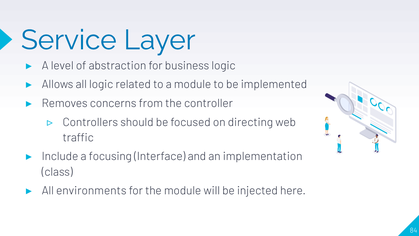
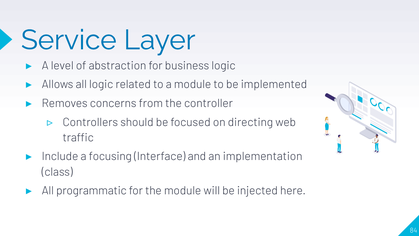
environments: environments -> programmatic
